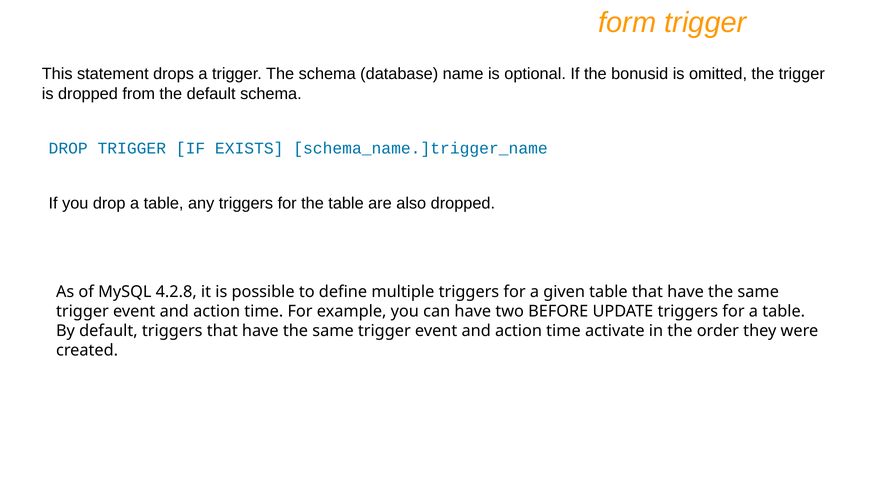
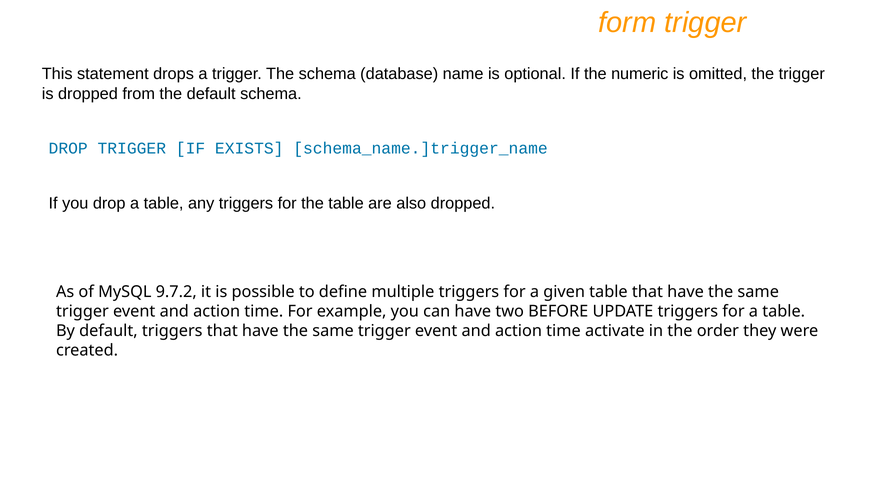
bonusid: bonusid -> numeric
4.2.8: 4.2.8 -> 9.7.2
